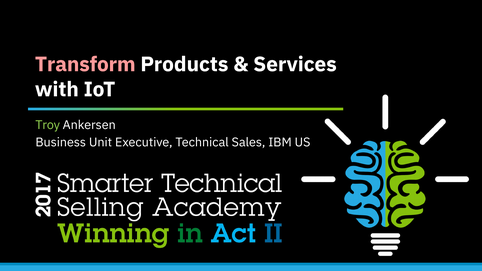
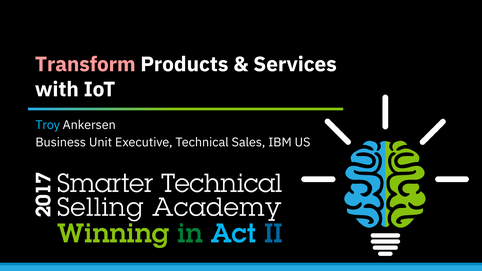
Troy colour: light green -> light blue
